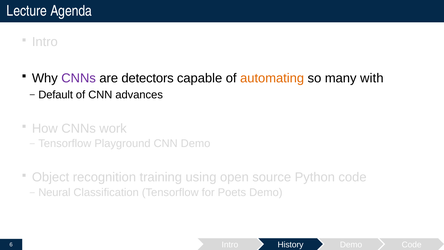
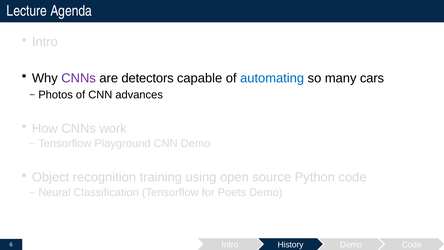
automating colour: orange -> blue
with: with -> cars
Default: Default -> Photos
